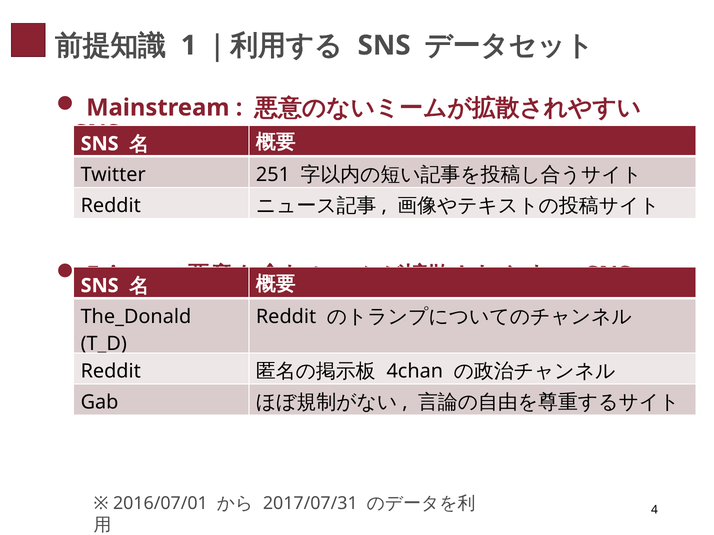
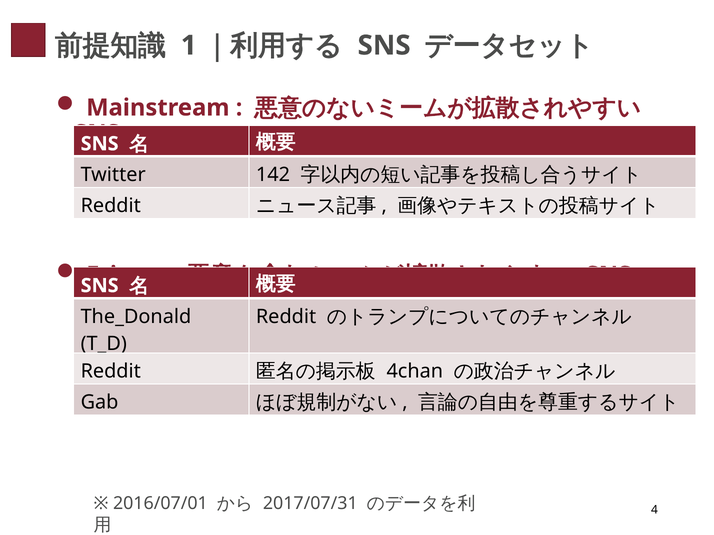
251: 251 -> 142
